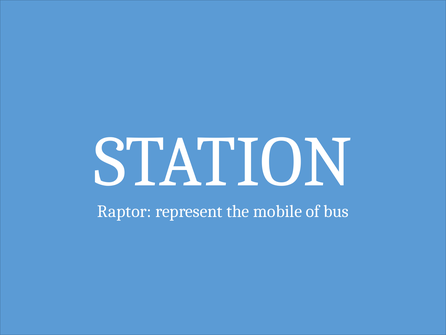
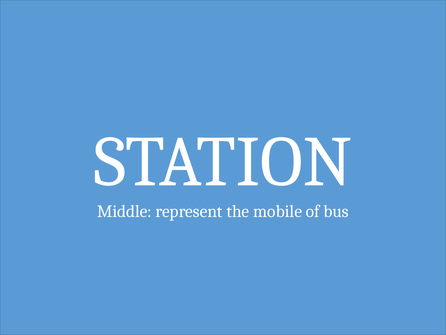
Raptor: Raptor -> Middle
